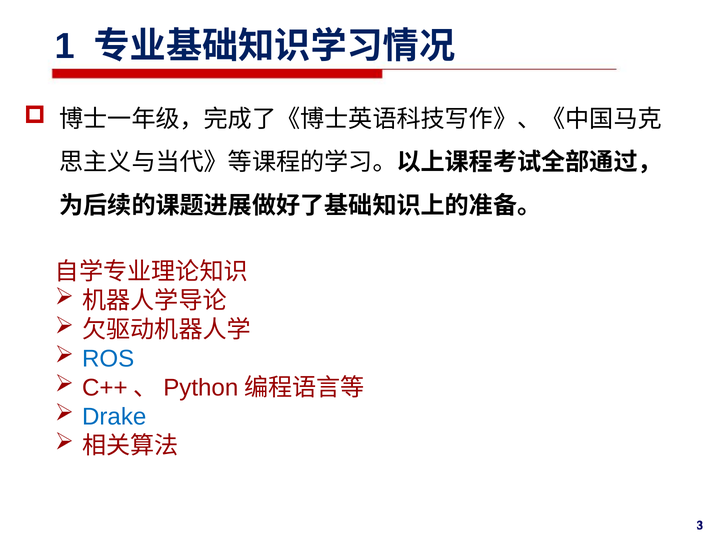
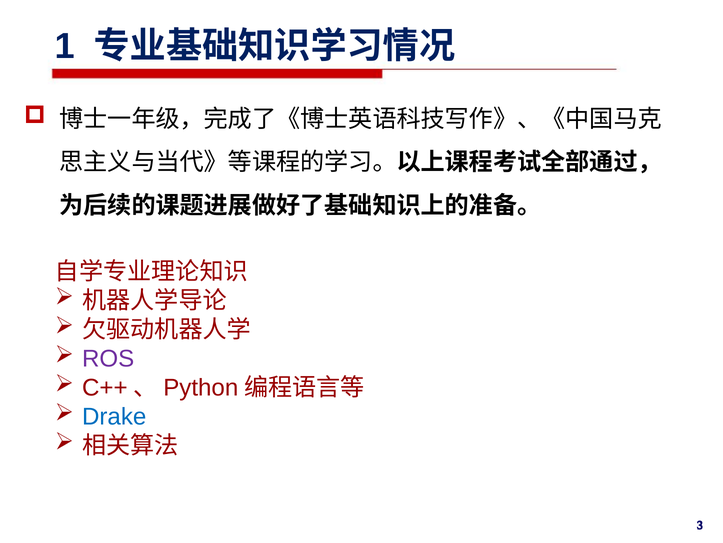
ROS colour: blue -> purple
